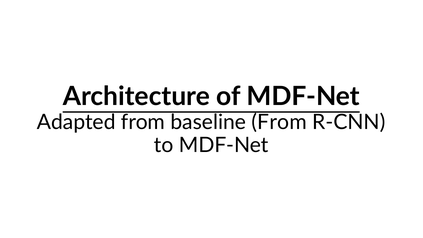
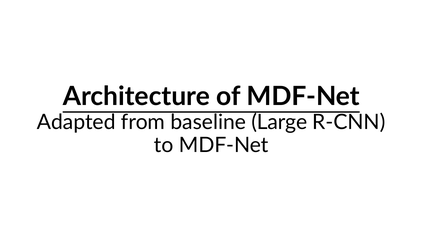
baseline From: From -> Large
